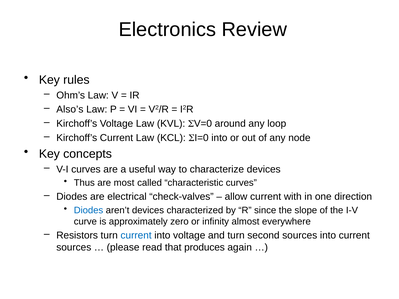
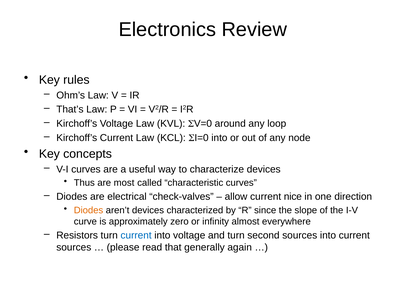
Also’s: Also’s -> That’s
with: with -> nice
Diodes at (88, 210) colour: blue -> orange
produces: produces -> generally
